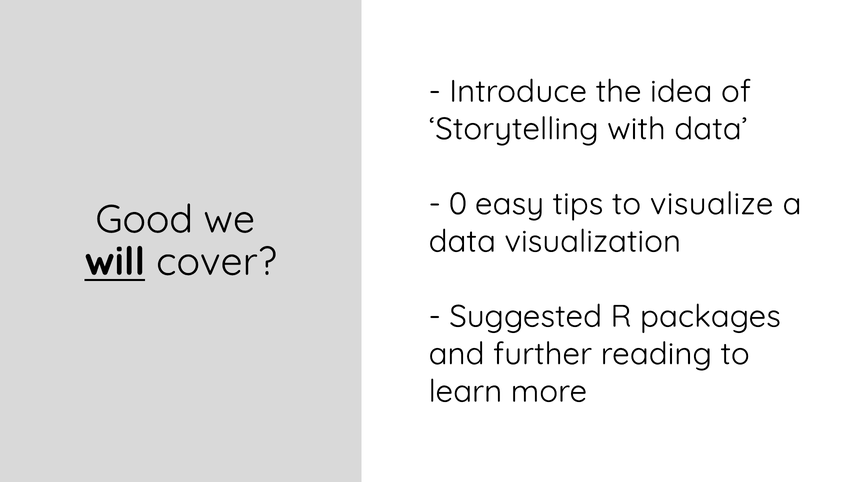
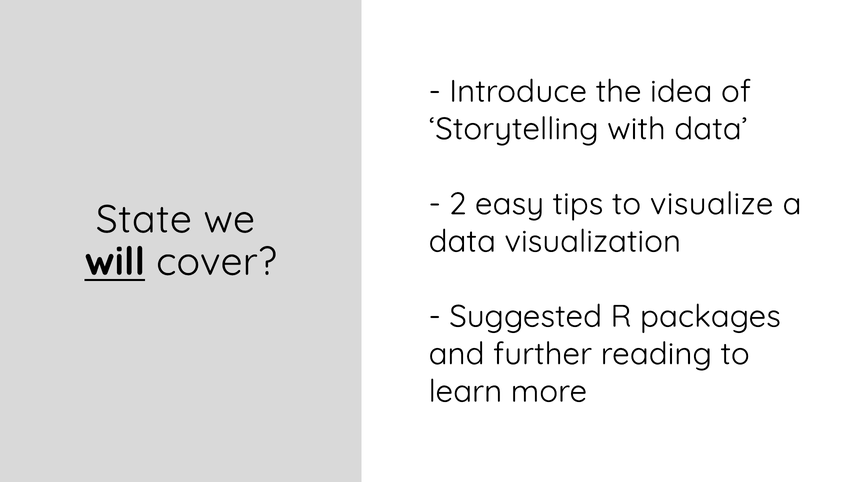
0: 0 -> 2
Good: Good -> State
